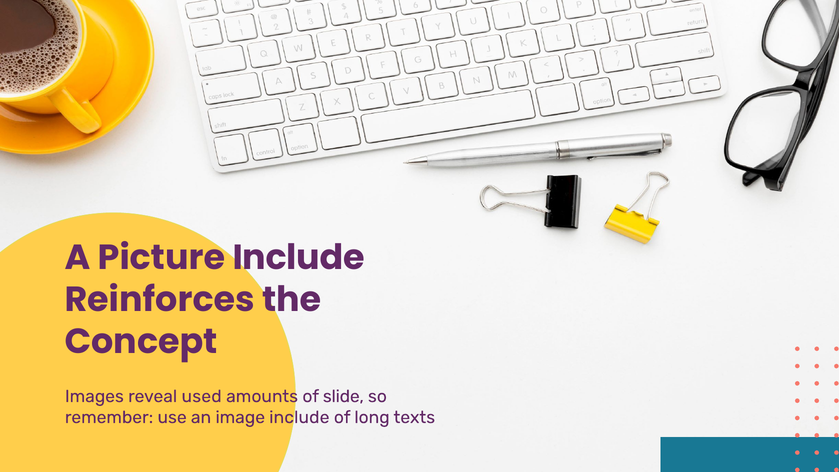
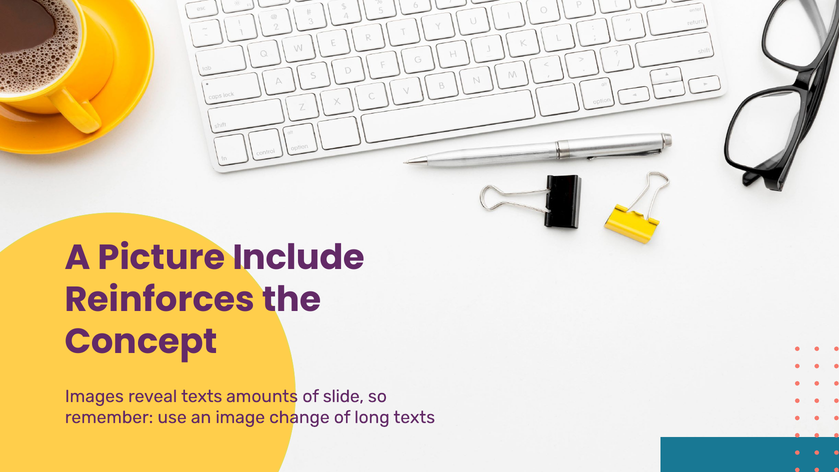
reveal used: used -> texts
image include: include -> change
